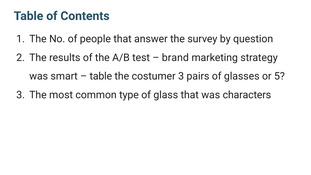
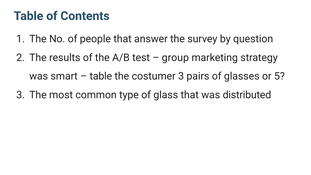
brand: brand -> group
characters: characters -> distributed
